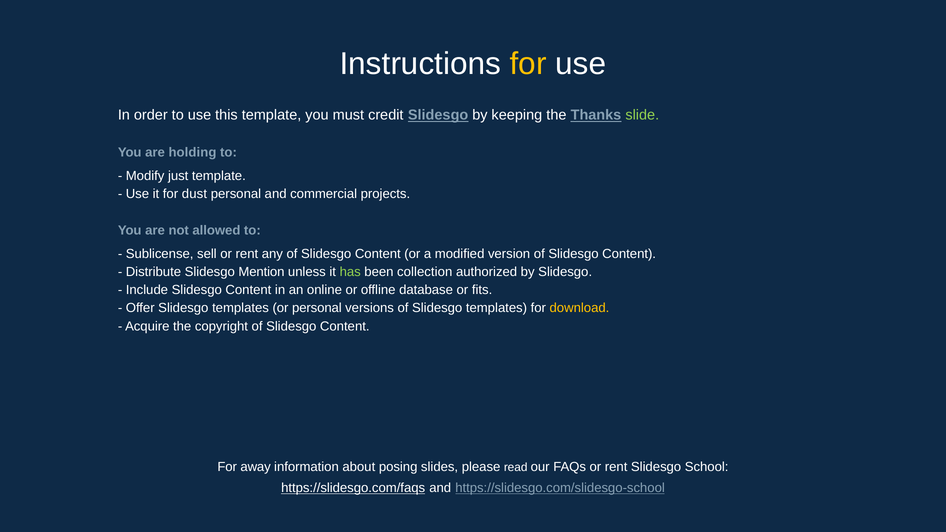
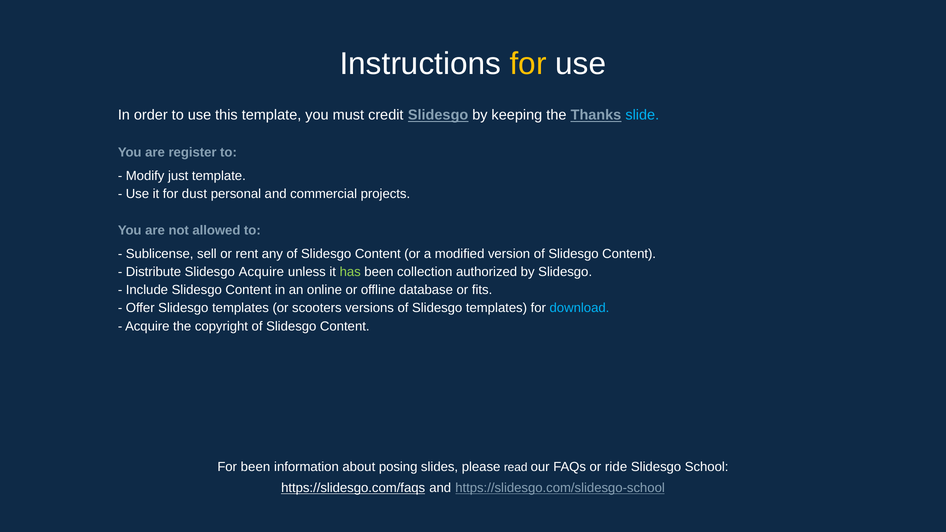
slide colour: light green -> light blue
holding: holding -> register
Slidesgo Mention: Mention -> Acquire
or personal: personal -> scooters
download colour: yellow -> light blue
For away: away -> been
FAQs or rent: rent -> ride
